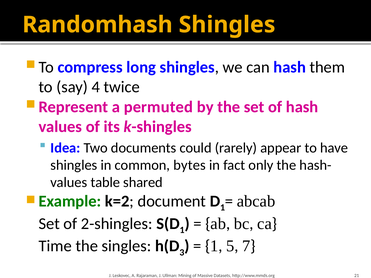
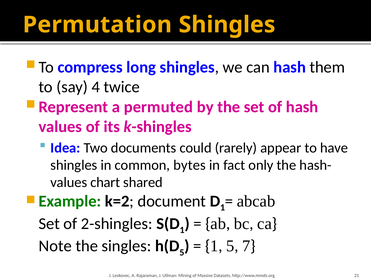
Randomhash: Randomhash -> Permutation
table: table -> chart
Time: Time -> Note
3 at (182, 253): 3 -> 5
